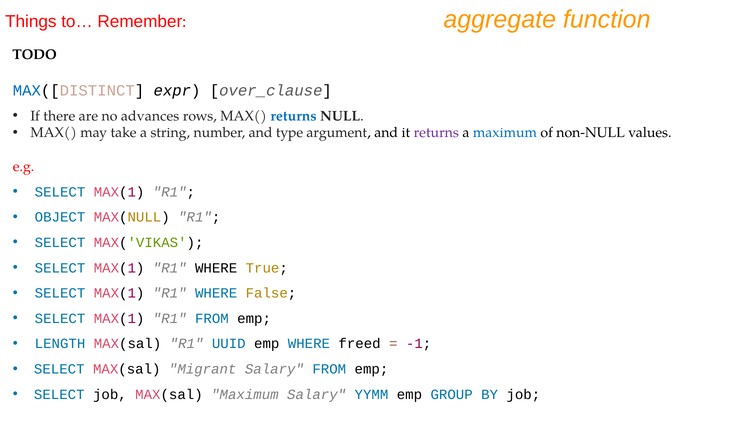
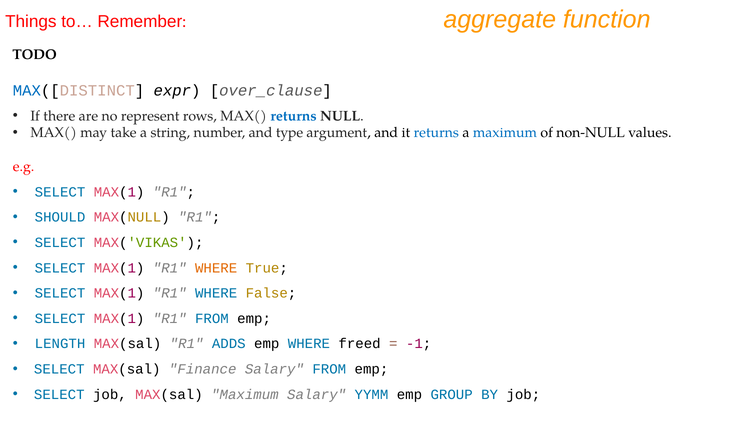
advances: advances -> represent
returns at (436, 133) colour: purple -> blue
OBJECT: OBJECT -> SHOULD
WHERE at (216, 268) colour: black -> orange
UUID: UUID -> ADDS
Migrant: Migrant -> Finance
